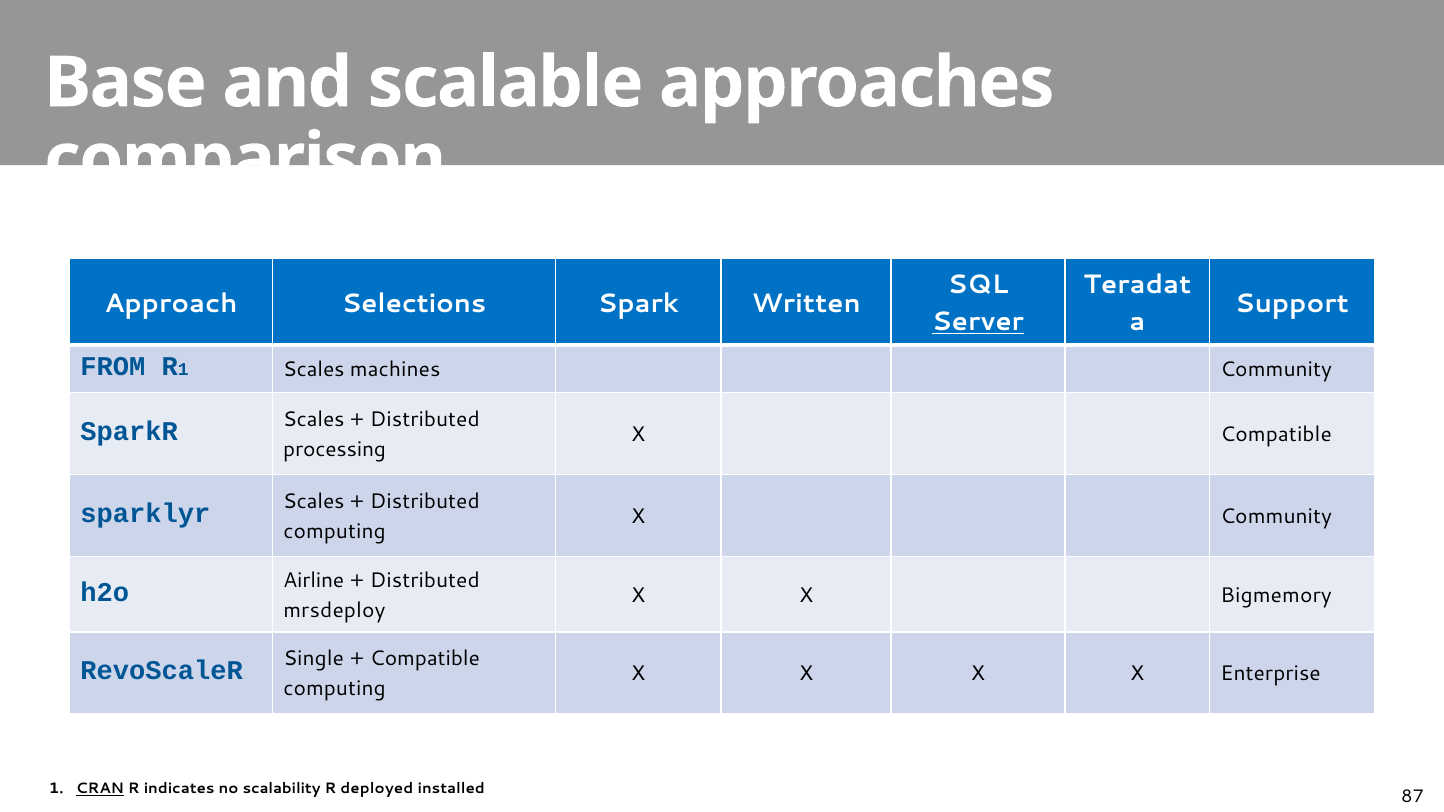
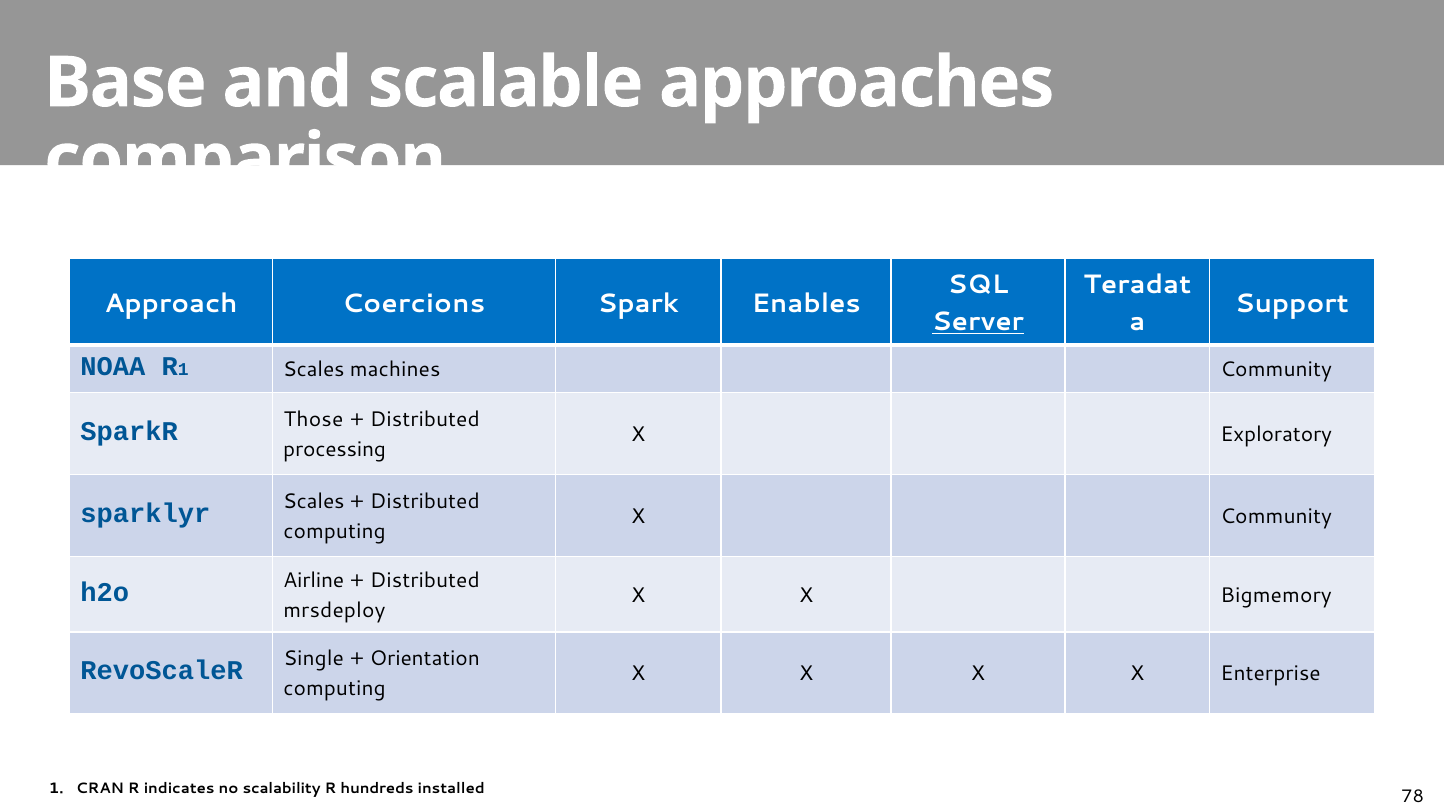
Selections: Selections -> Coercions
Written: Written -> Enables
FROM: FROM -> NOAA
SparkR Scales: Scales -> Those
X Compatible: Compatible -> Exploratory
Compatible at (425, 659): Compatible -> Orientation
CRAN underline: present -> none
deployed: deployed -> hundreds
87: 87 -> 78
